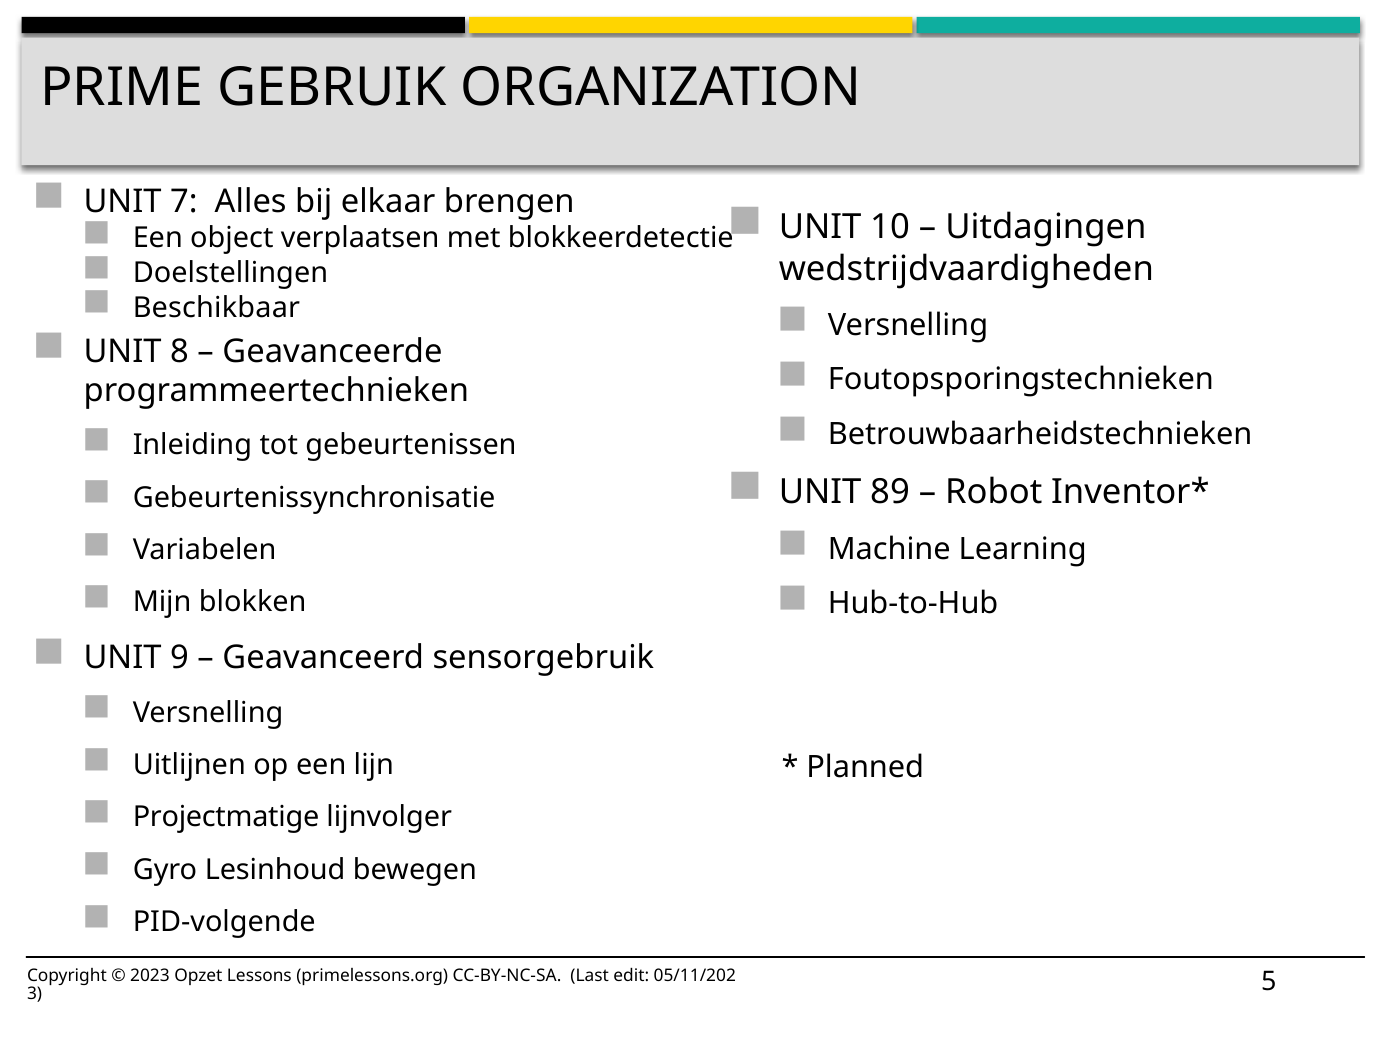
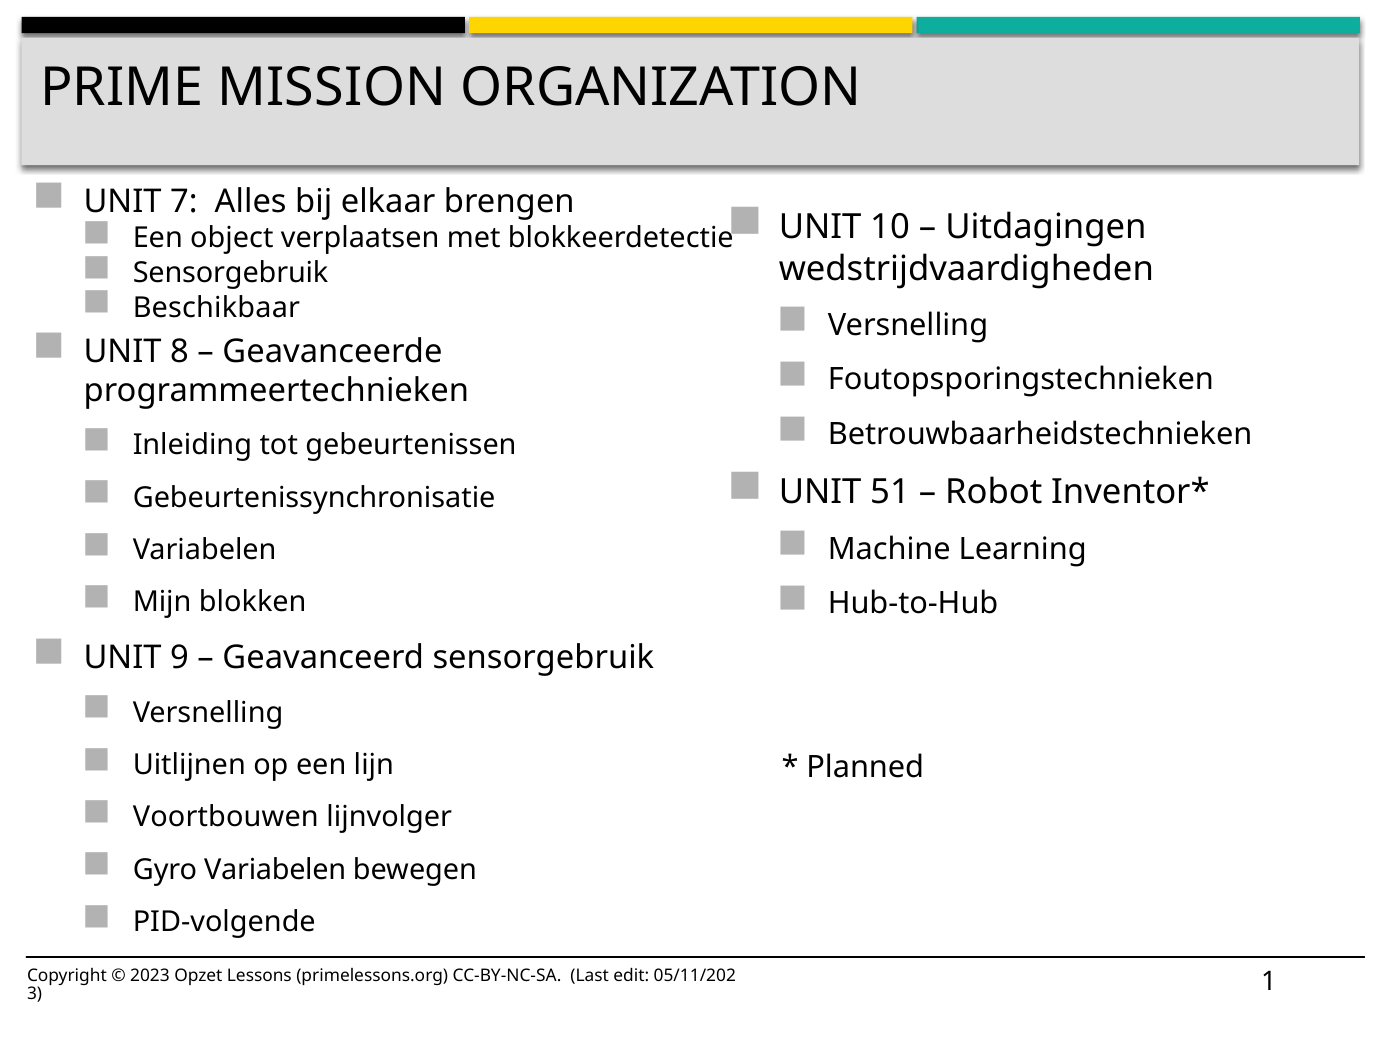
GEBRUIK: GEBRUIK -> MISSION
Doelstellingen at (230, 273): Doelstellingen -> Sensorgebruik
89: 89 -> 51
Projectmatige: Projectmatige -> Voortbouwen
Gyro Lesinhoud: Lesinhoud -> Variabelen
5: 5 -> 1
